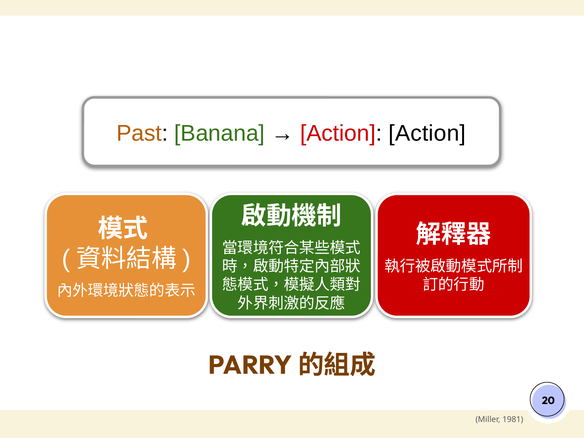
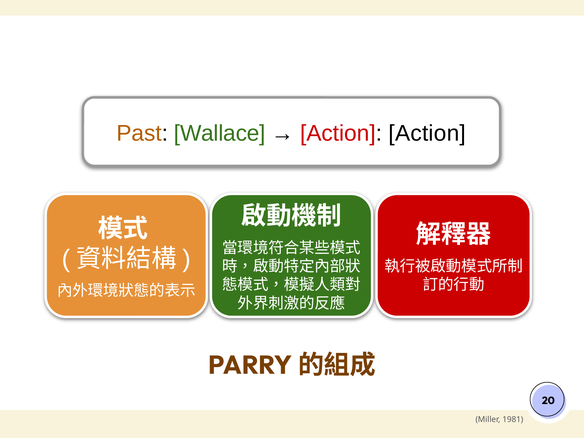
Banana: Banana -> Wallace
